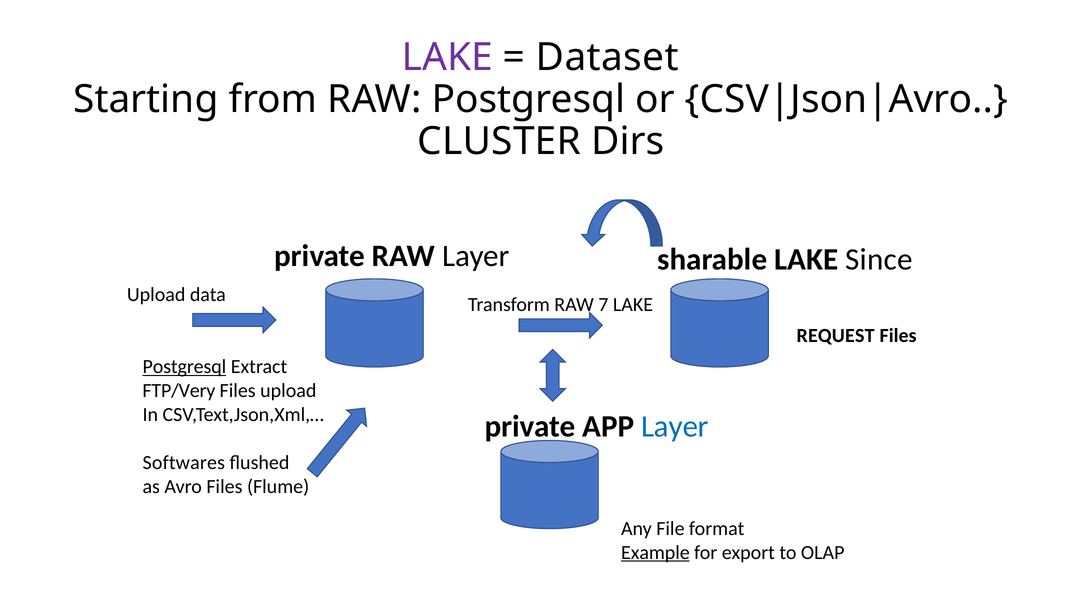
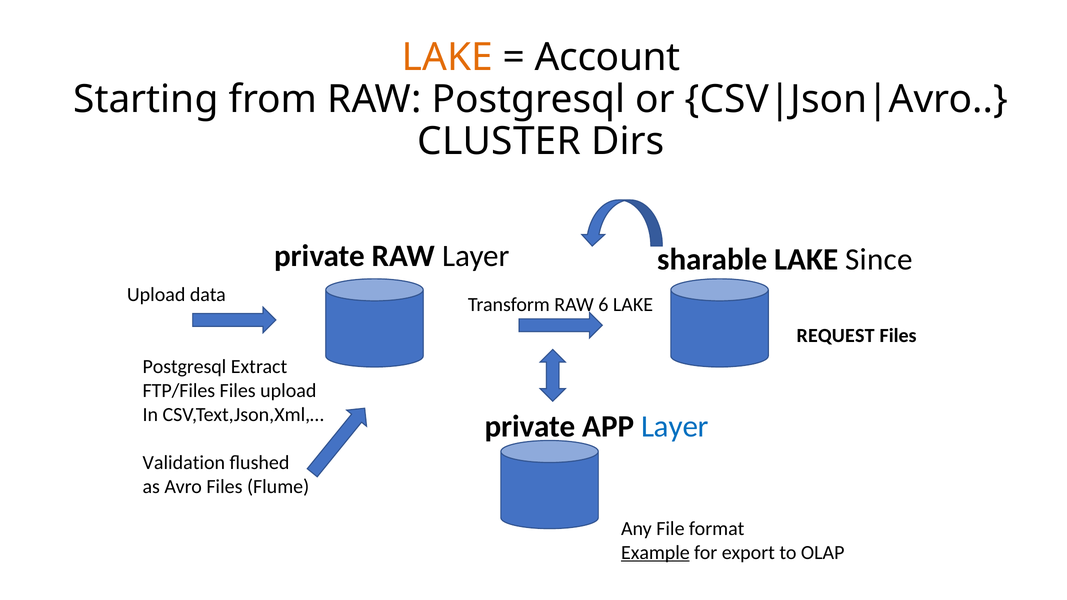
LAKE at (447, 57) colour: purple -> orange
Dataset: Dataset -> Account
7: 7 -> 6
Postgresql at (184, 367) underline: present -> none
FTP/Very: FTP/Very -> FTP/Files
Softwares: Softwares -> Validation
